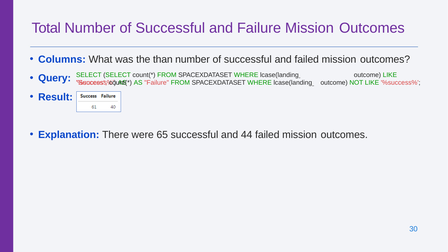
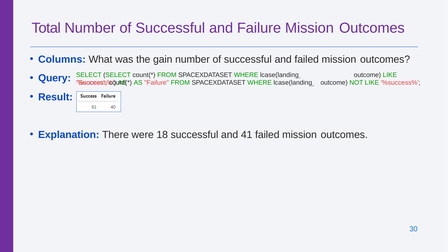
than: than -> gain
65: 65 -> 18
44: 44 -> 41
